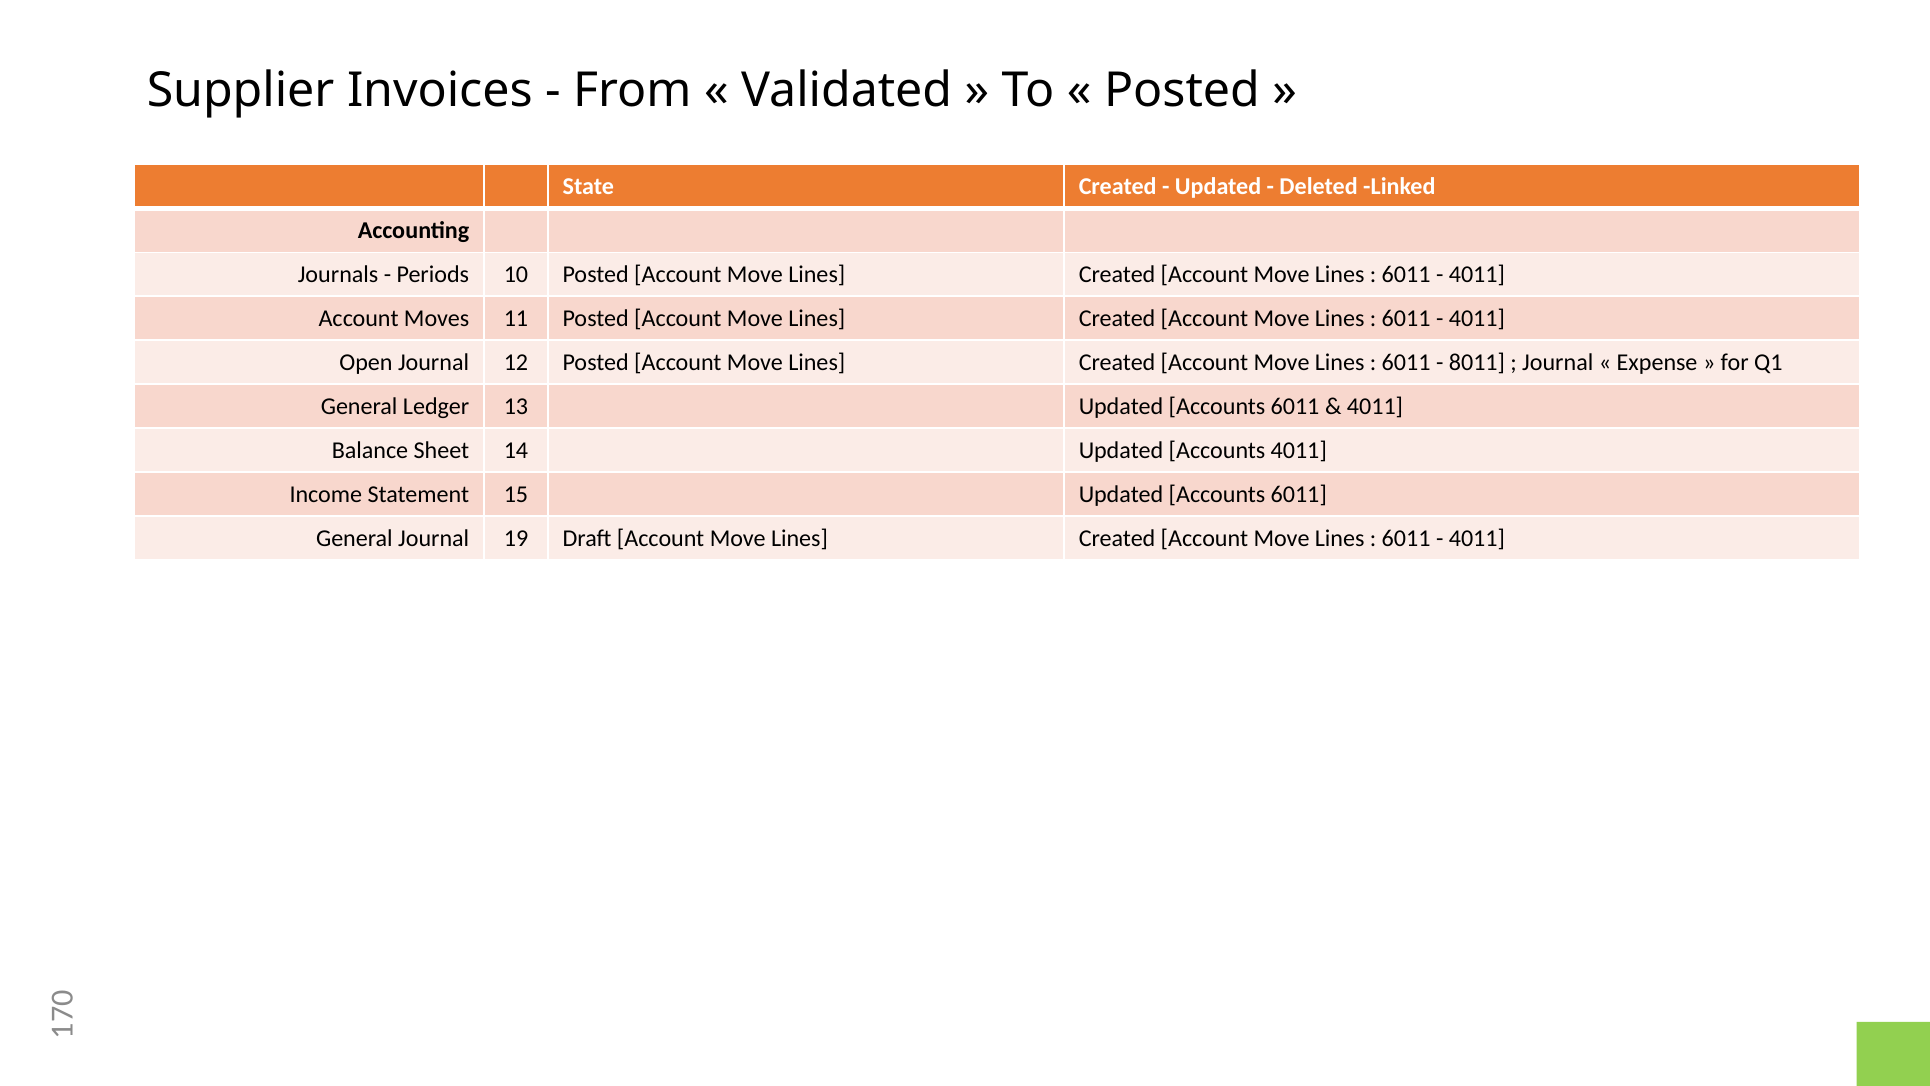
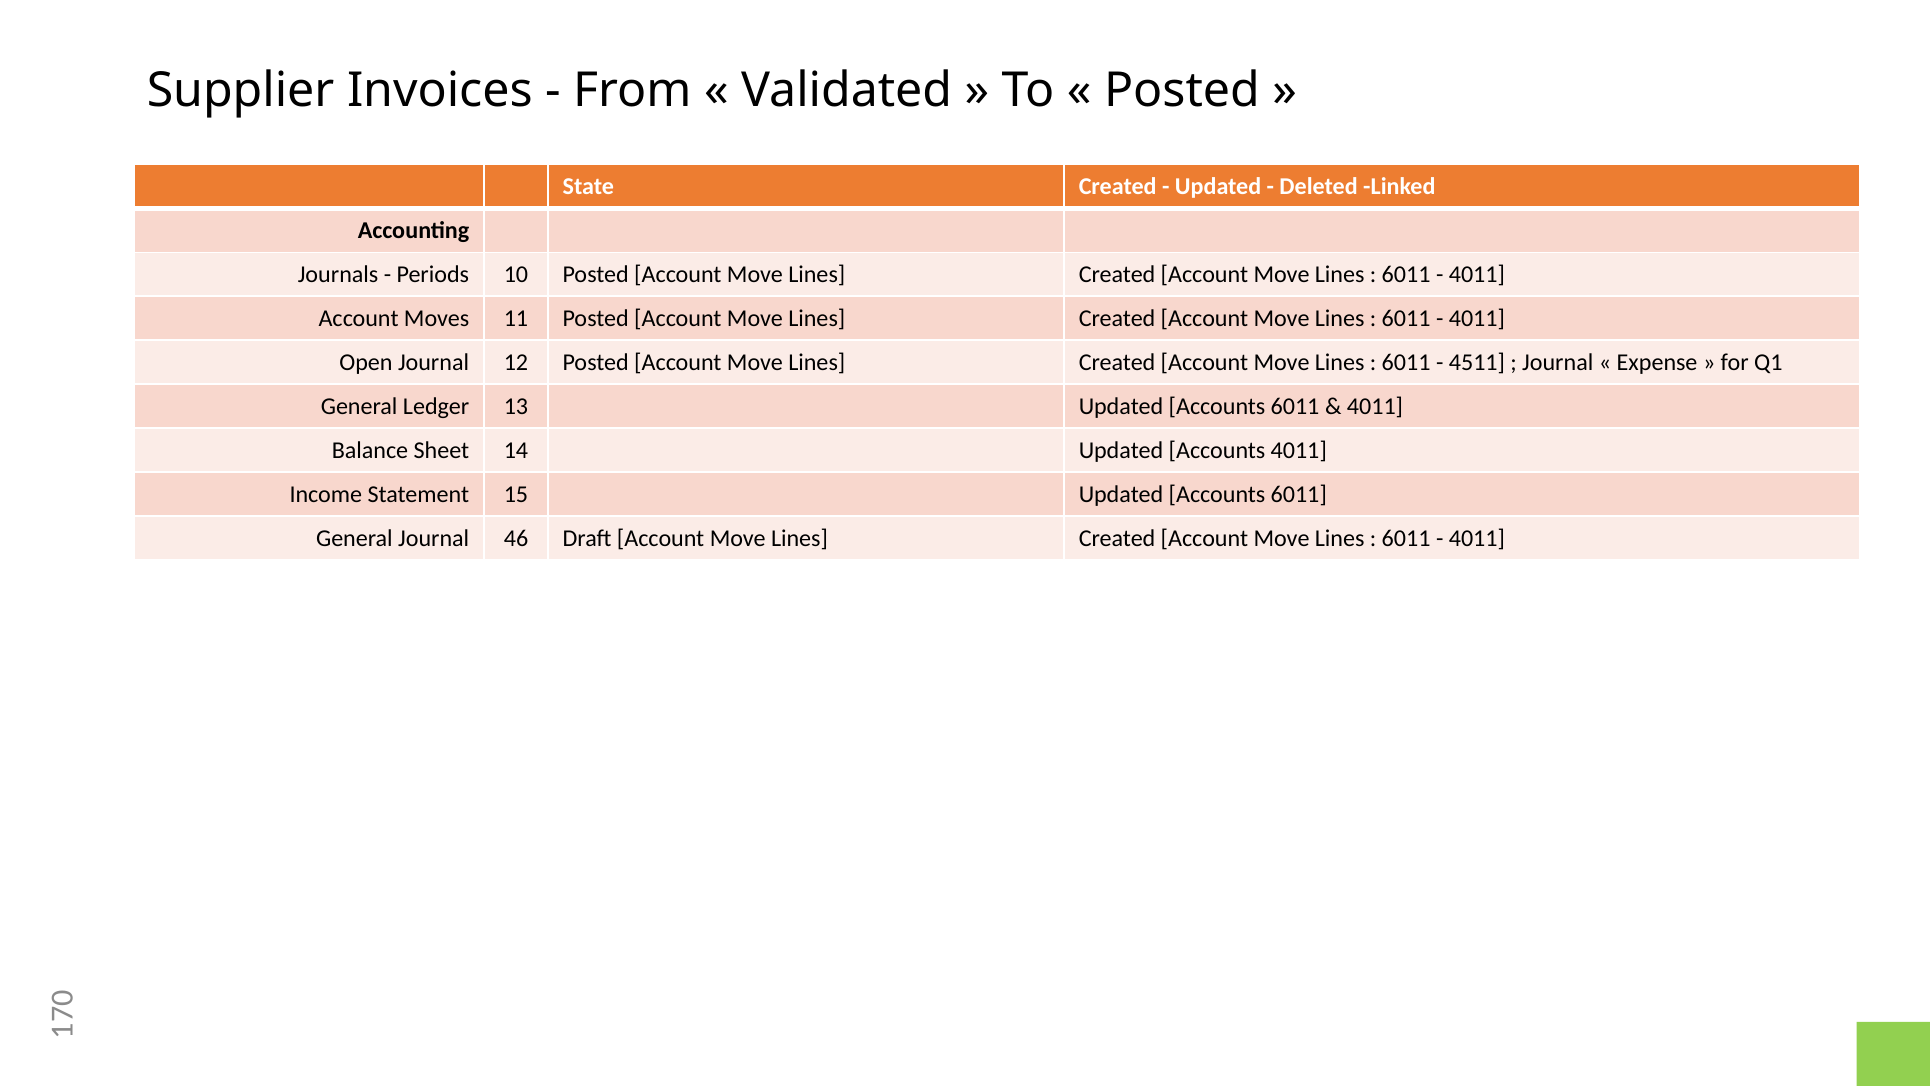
8011: 8011 -> 4511
19: 19 -> 46
